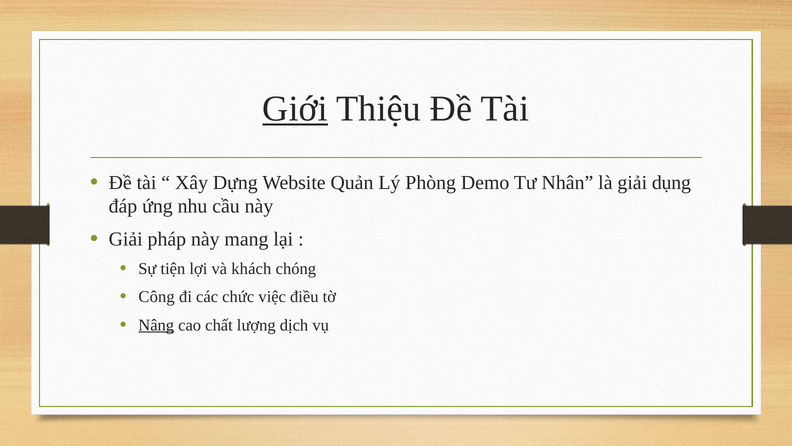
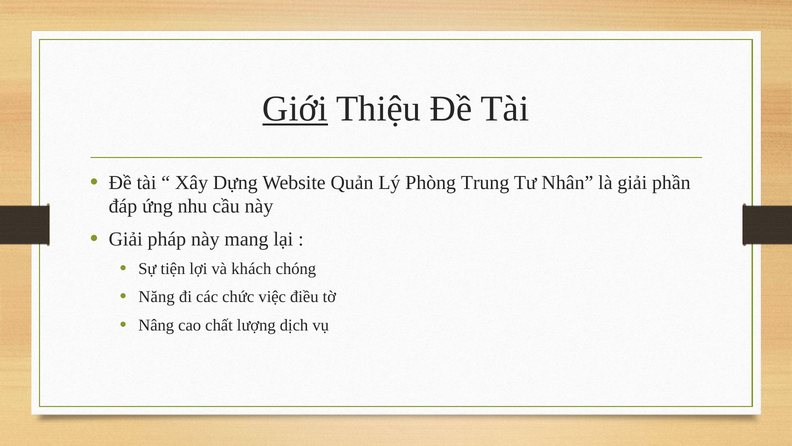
Demo: Demo -> Trung
dụng: dụng -> phần
Công: Công -> Năng
Nâng underline: present -> none
